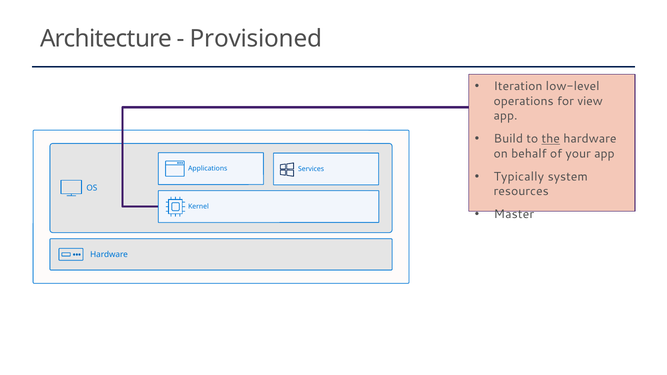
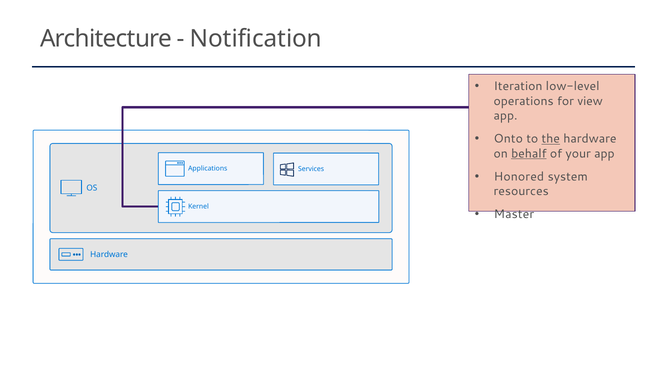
Provisioned: Provisioned -> Notification
Build: Build -> Onto
behalf underline: none -> present
Typically: Typically -> Honored
